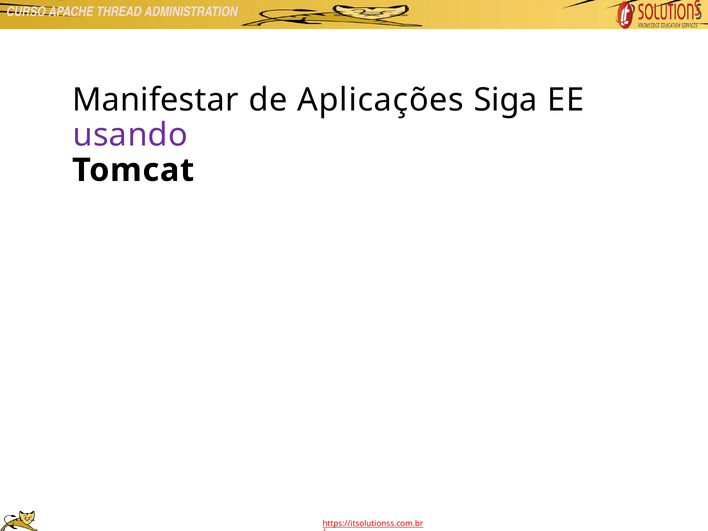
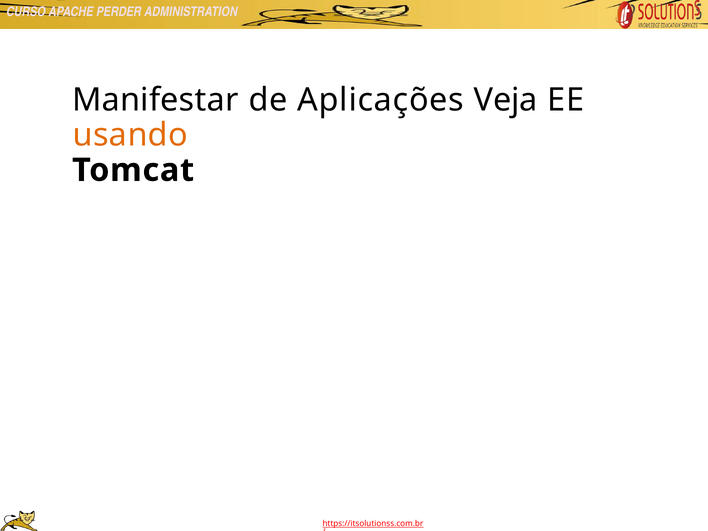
THREAD: THREAD -> PERDER
Siga: Siga -> Veja
usando colour: purple -> orange
